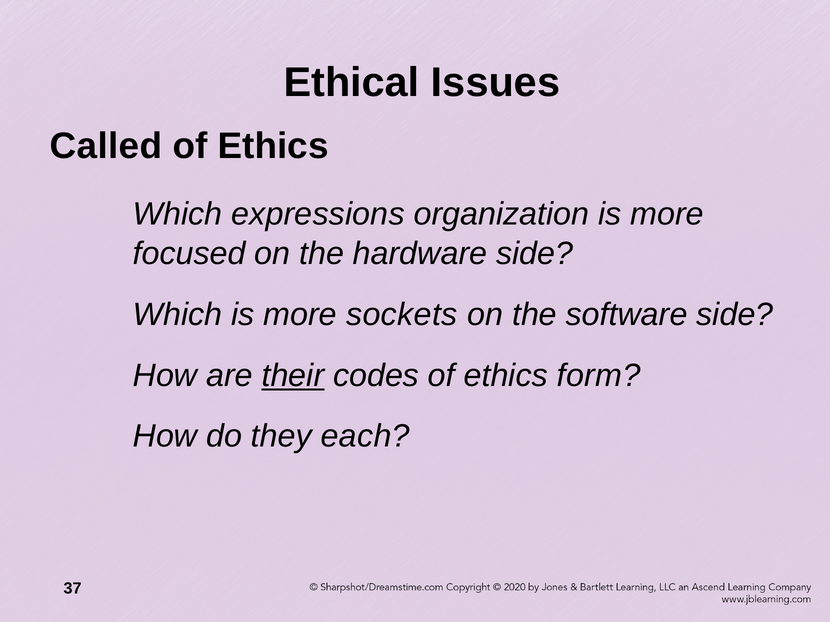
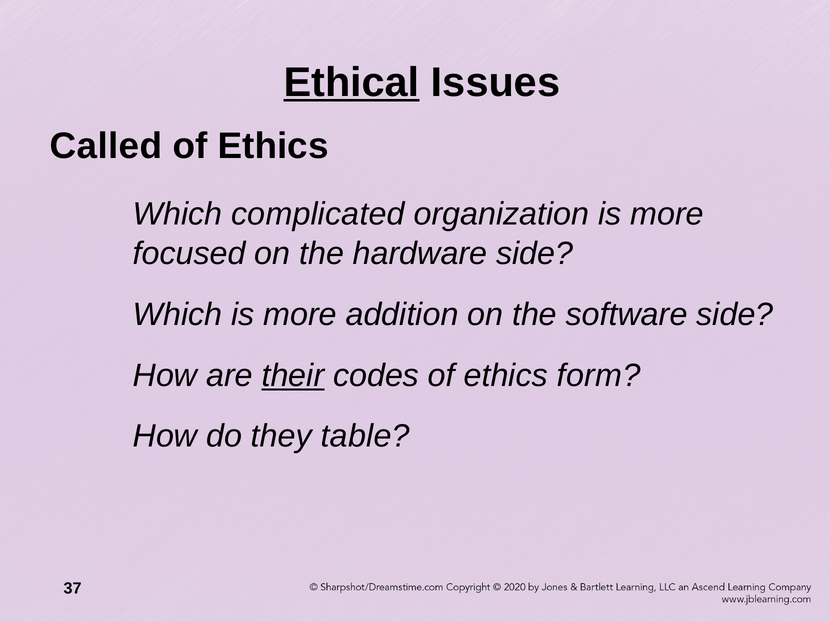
Ethical underline: none -> present
expressions: expressions -> complicated
sockets: sockets -> addition
each: each -> table
